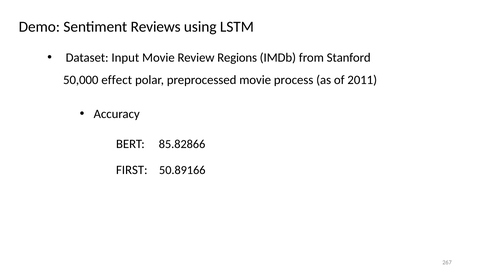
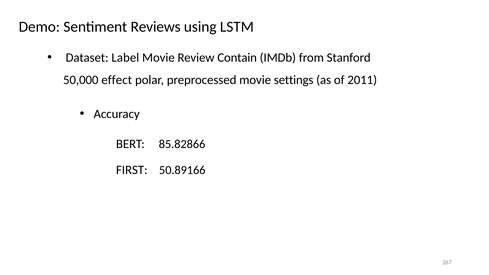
Input: Input -> Label
Regions: Regions -> Contain
process: process -> settings
